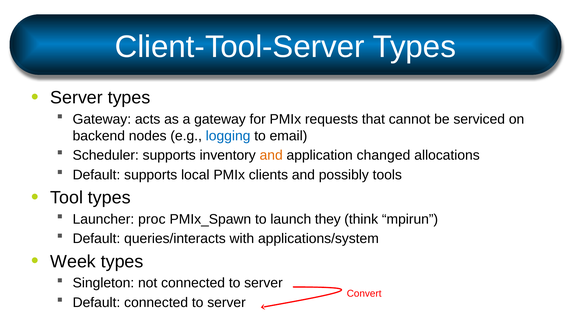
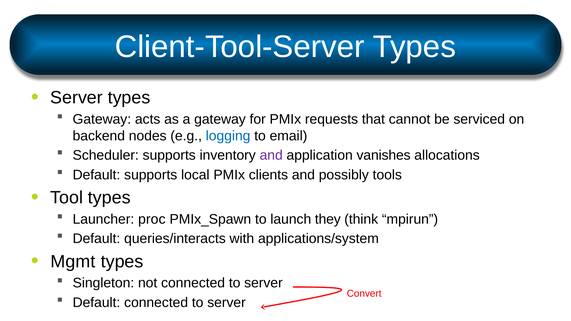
and at (271, 155) colour: orange -> purple
changed: changed -> vanishes
Week: Week -> Mgmt
